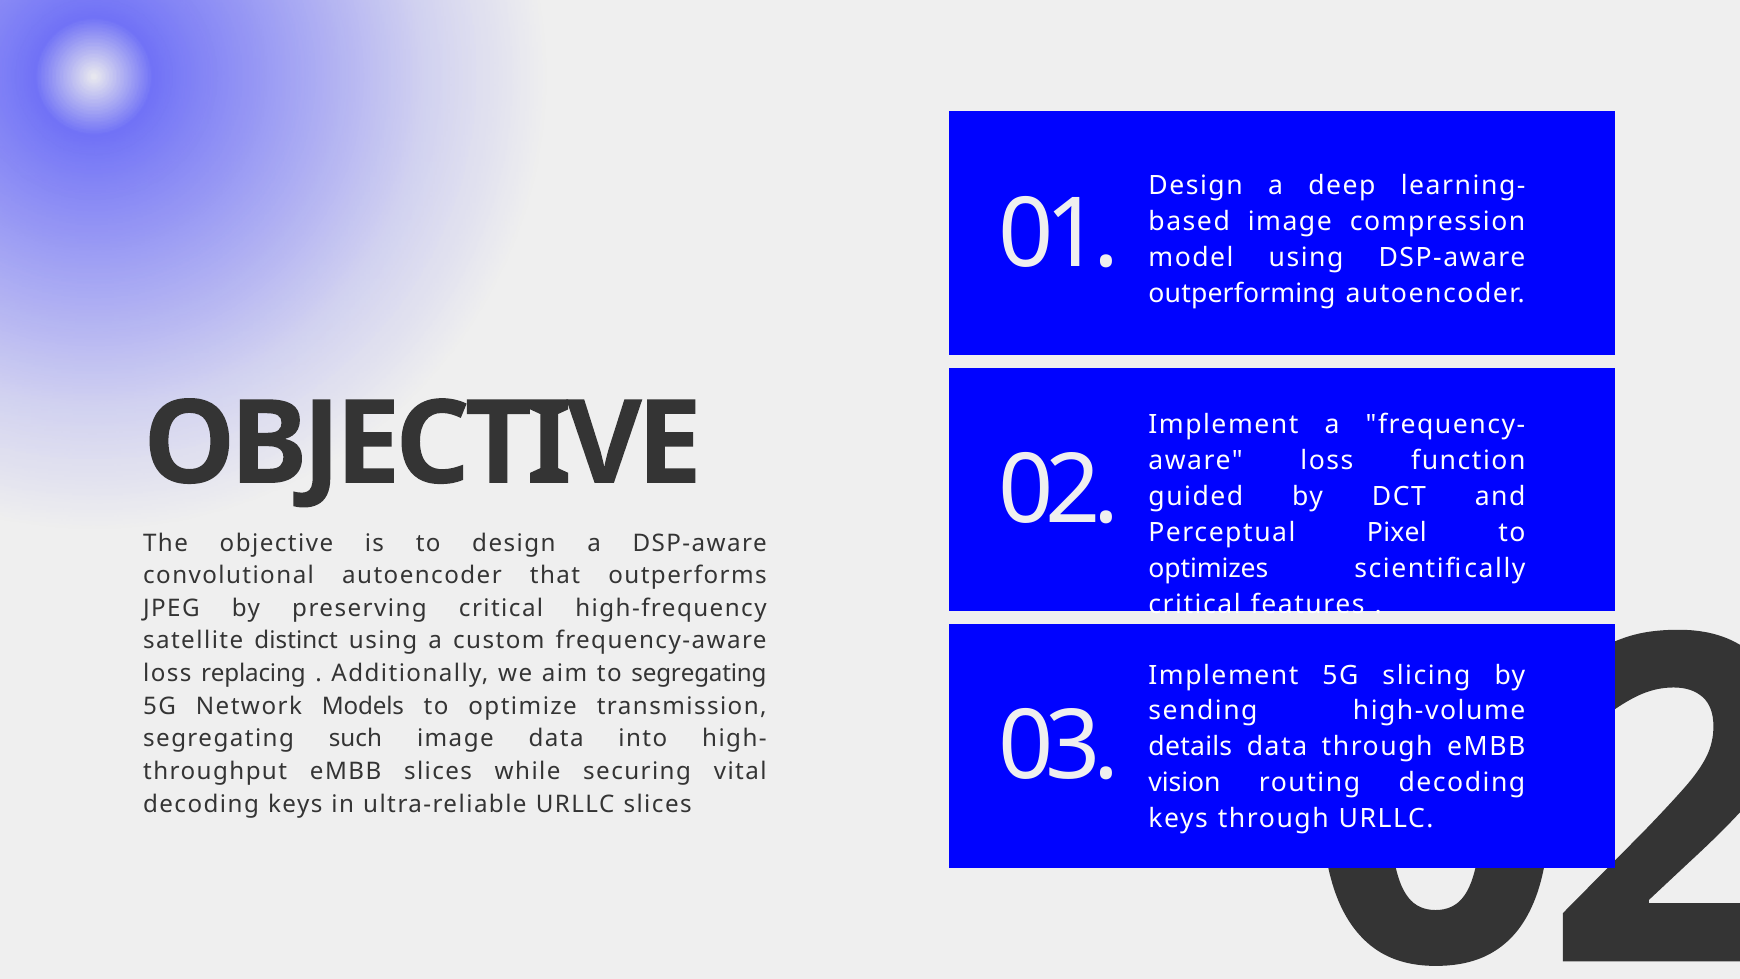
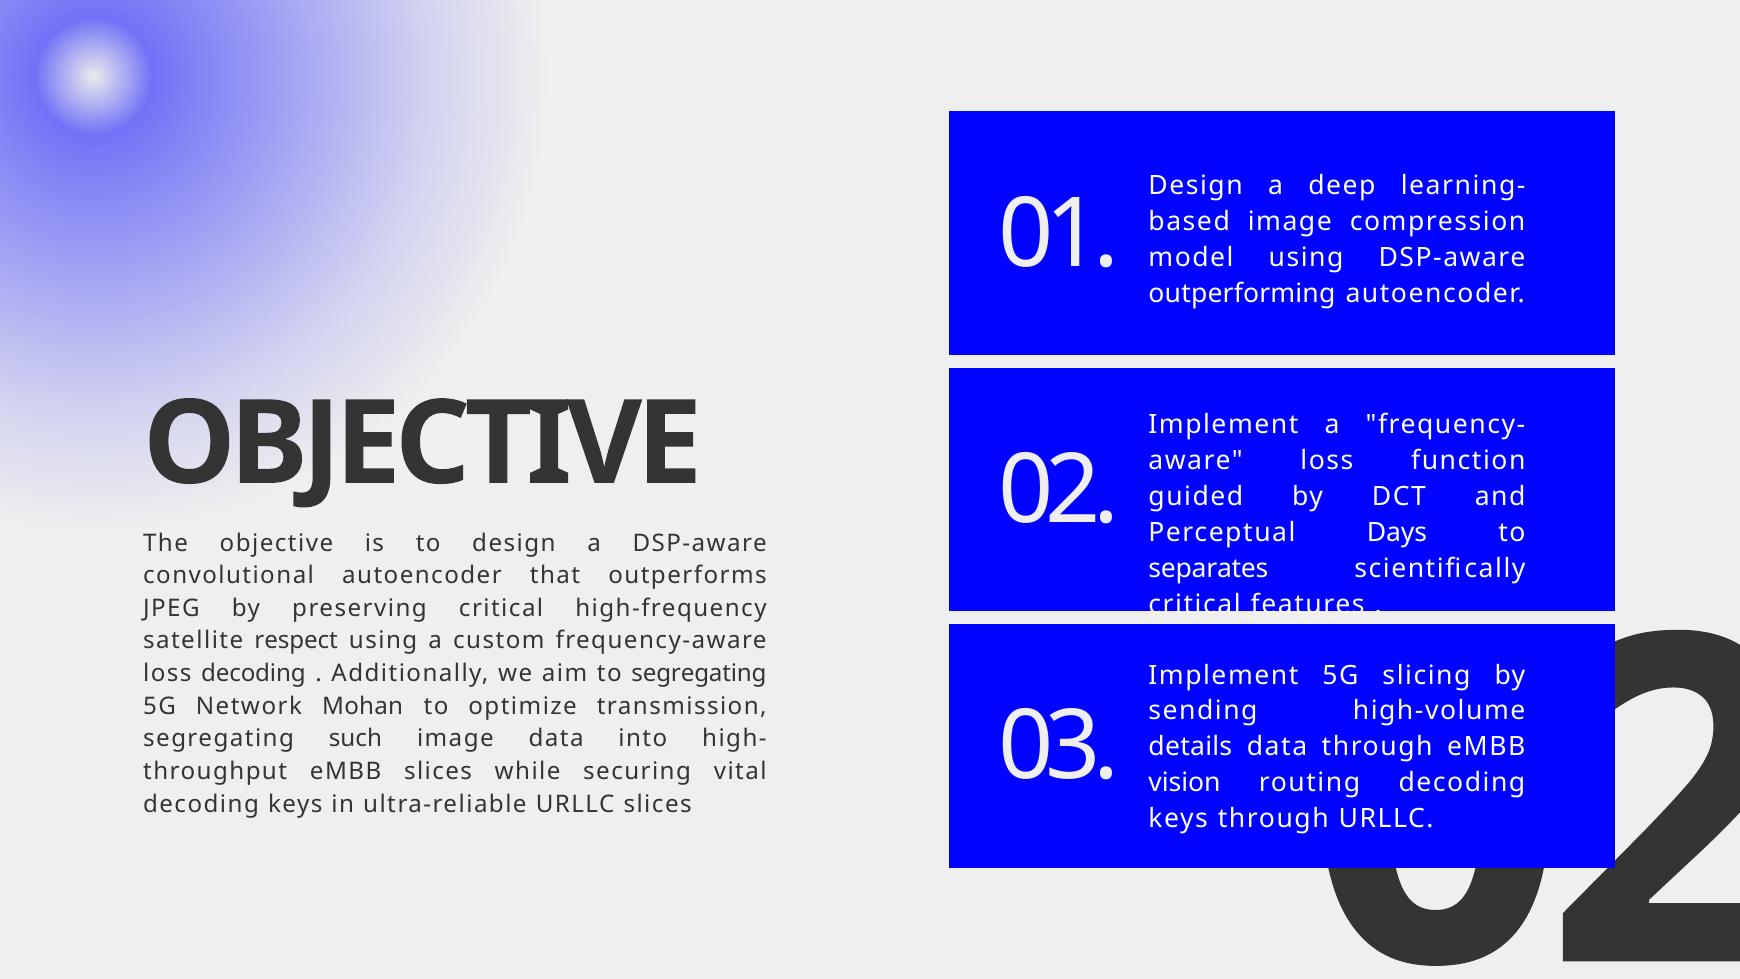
Pixel: Pixel -> Days
optimizes: optimizes -> separates
distinct: distinct -> respect
loss replacing: replacing -> decoding
Models: Models -> Mohan
